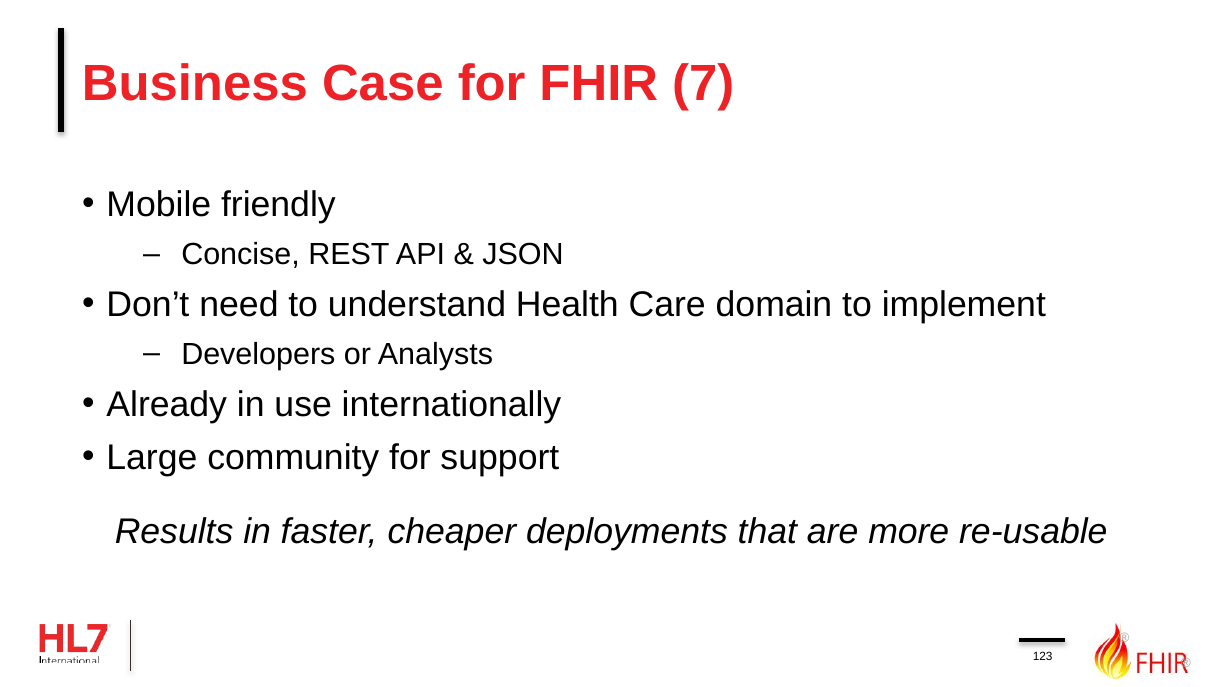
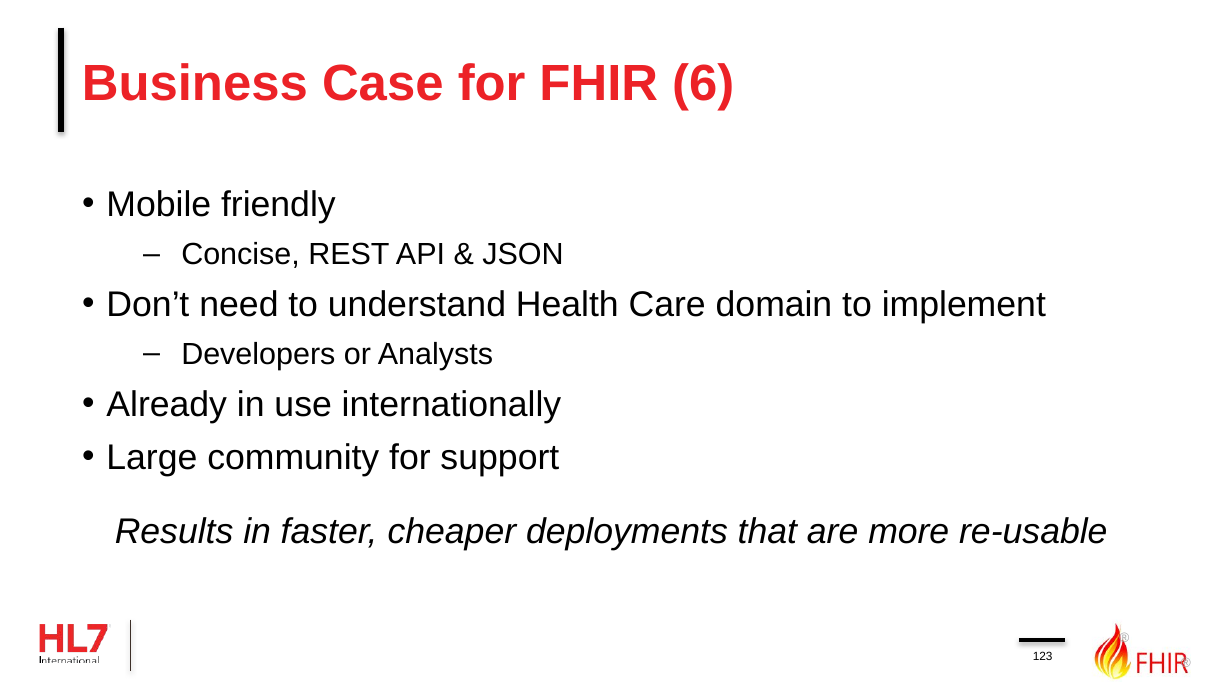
7: 7 -> 6
